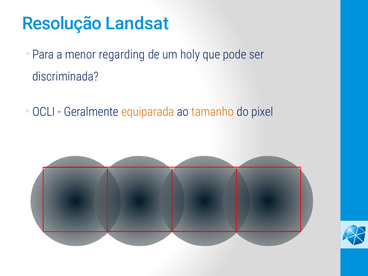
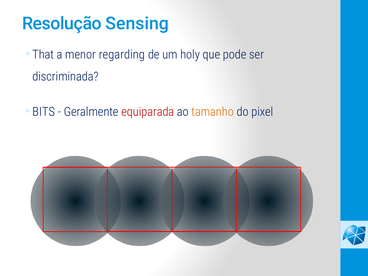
Landsat: Landsat -> Sensing
Para: Para -> That
OCLI: OCLI -> BITS
equiparada colour: orange -> red
